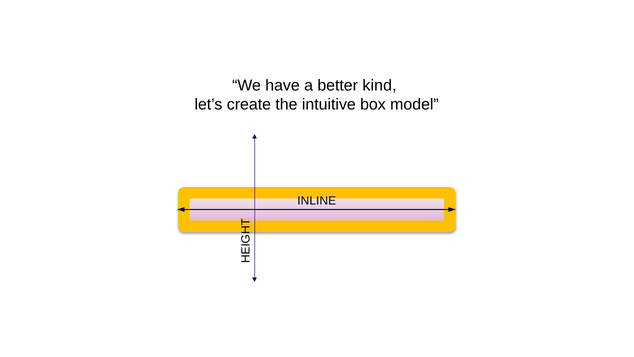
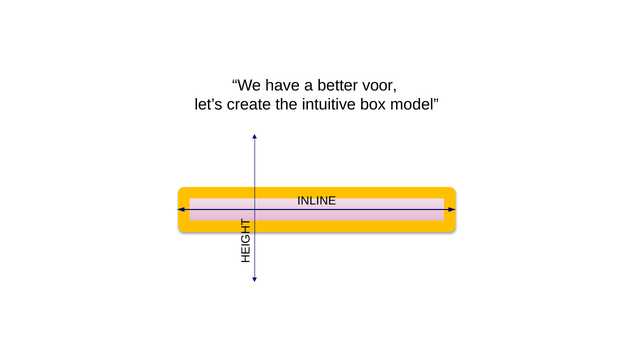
kind: kind -> voor
